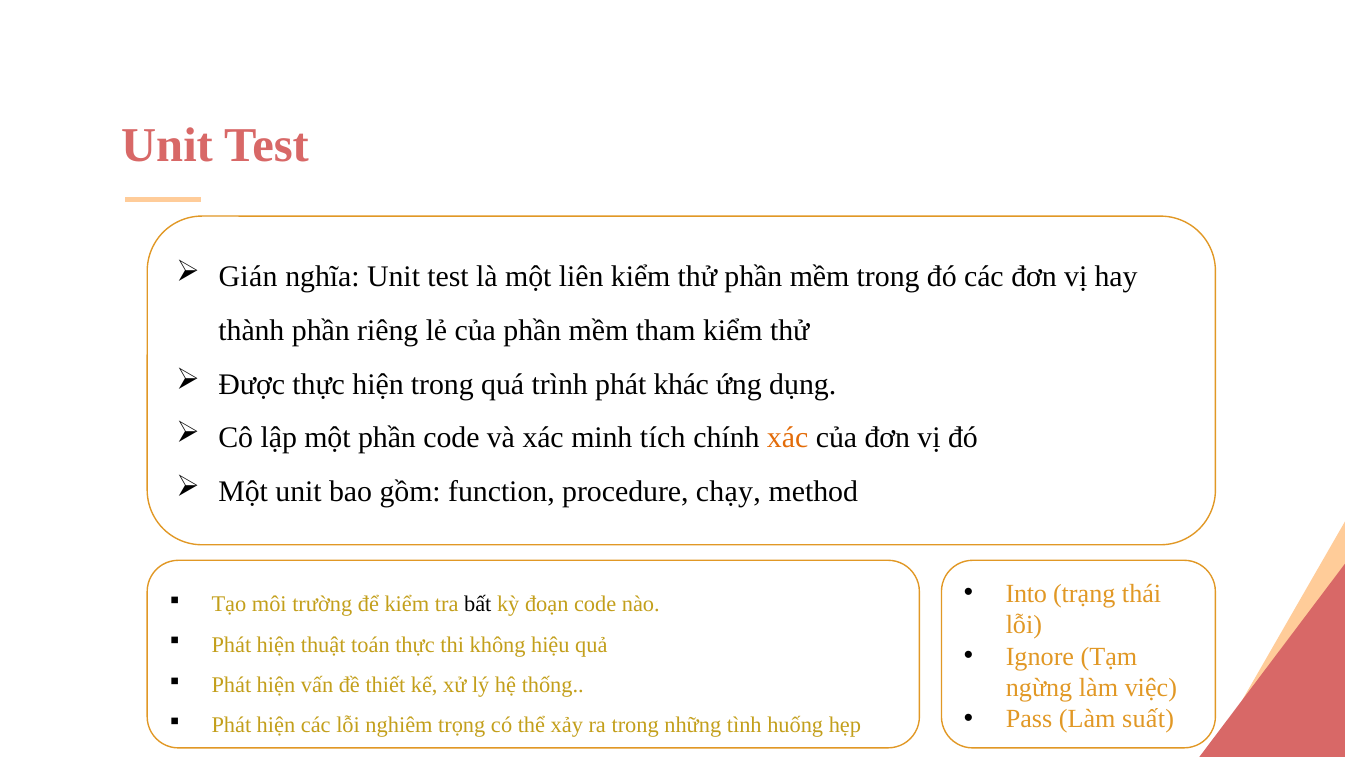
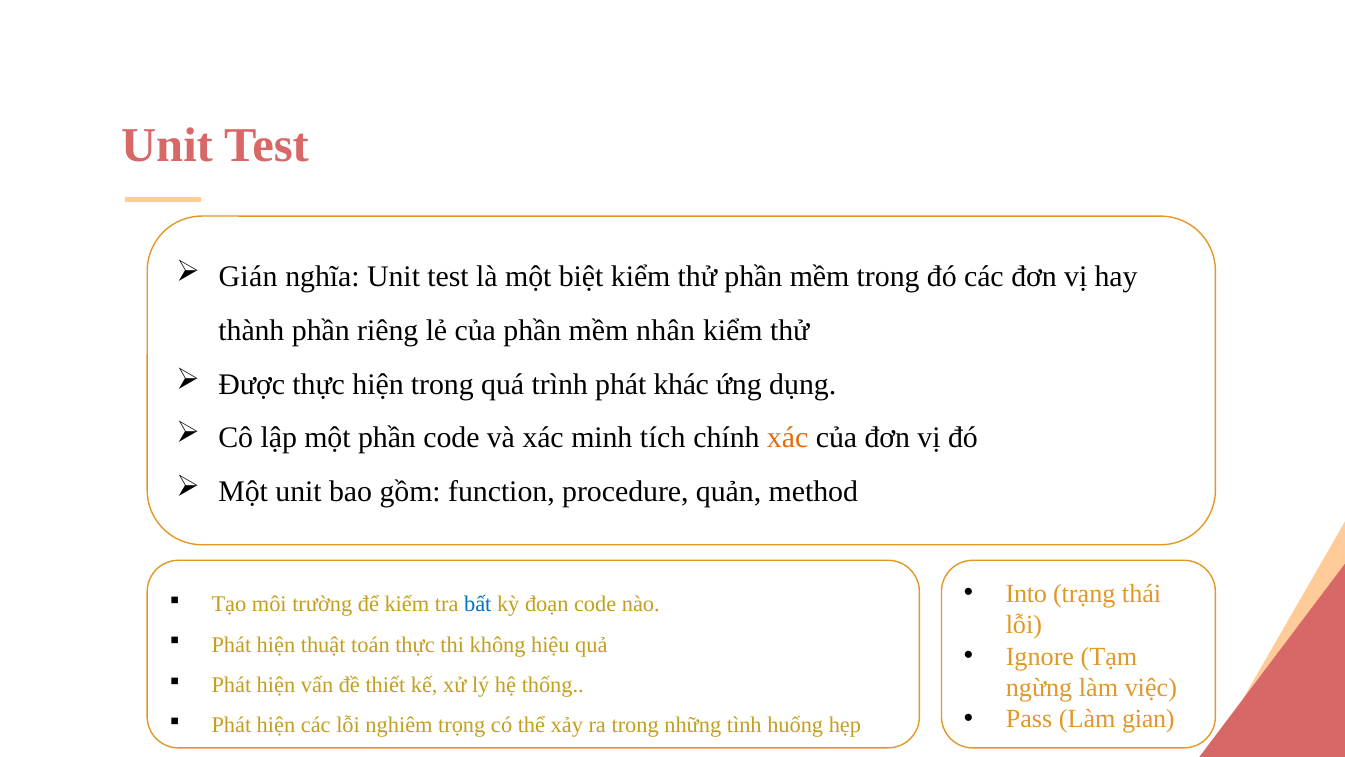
liên: liên -> biệt
tham: tham -> nhân
chạy: chạy -> quản
bất colour: black -> blue
suất: suất -> gian
